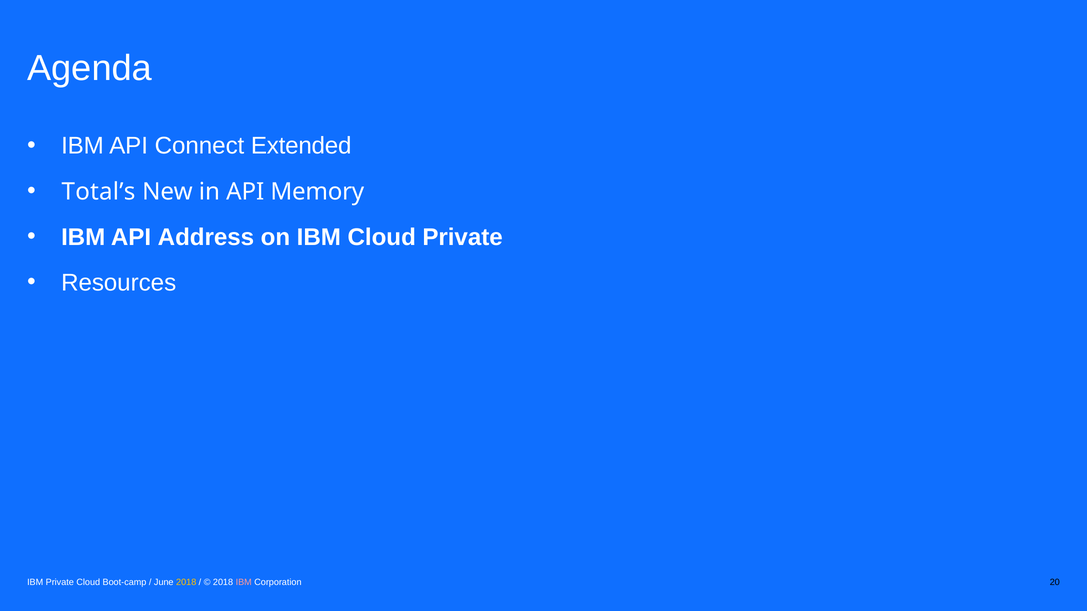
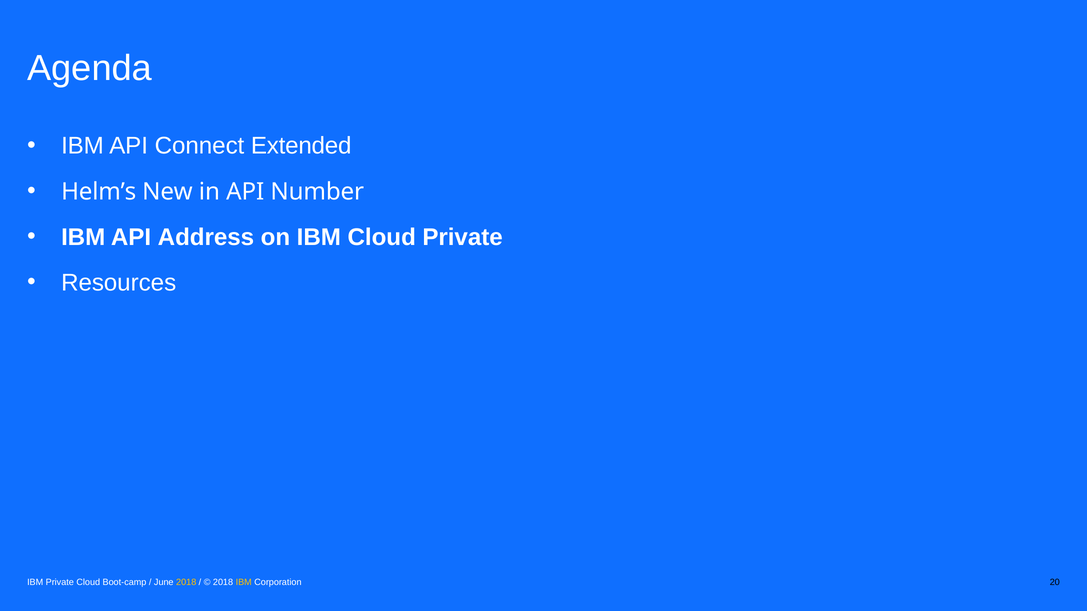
Total’s: Total’s -> Helm’s
Memory: Memory -> Number
IBM at (244, 583) colour: pink -> yellow
